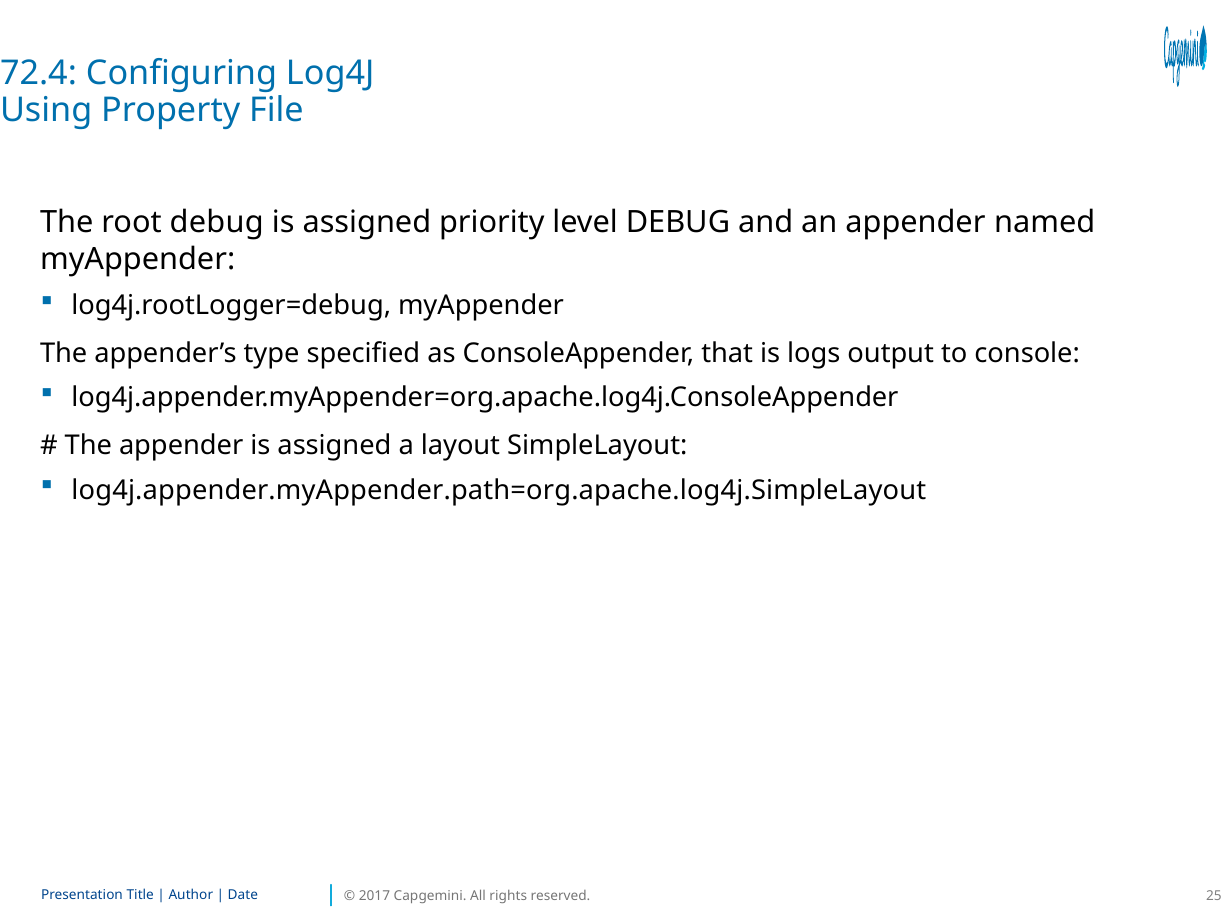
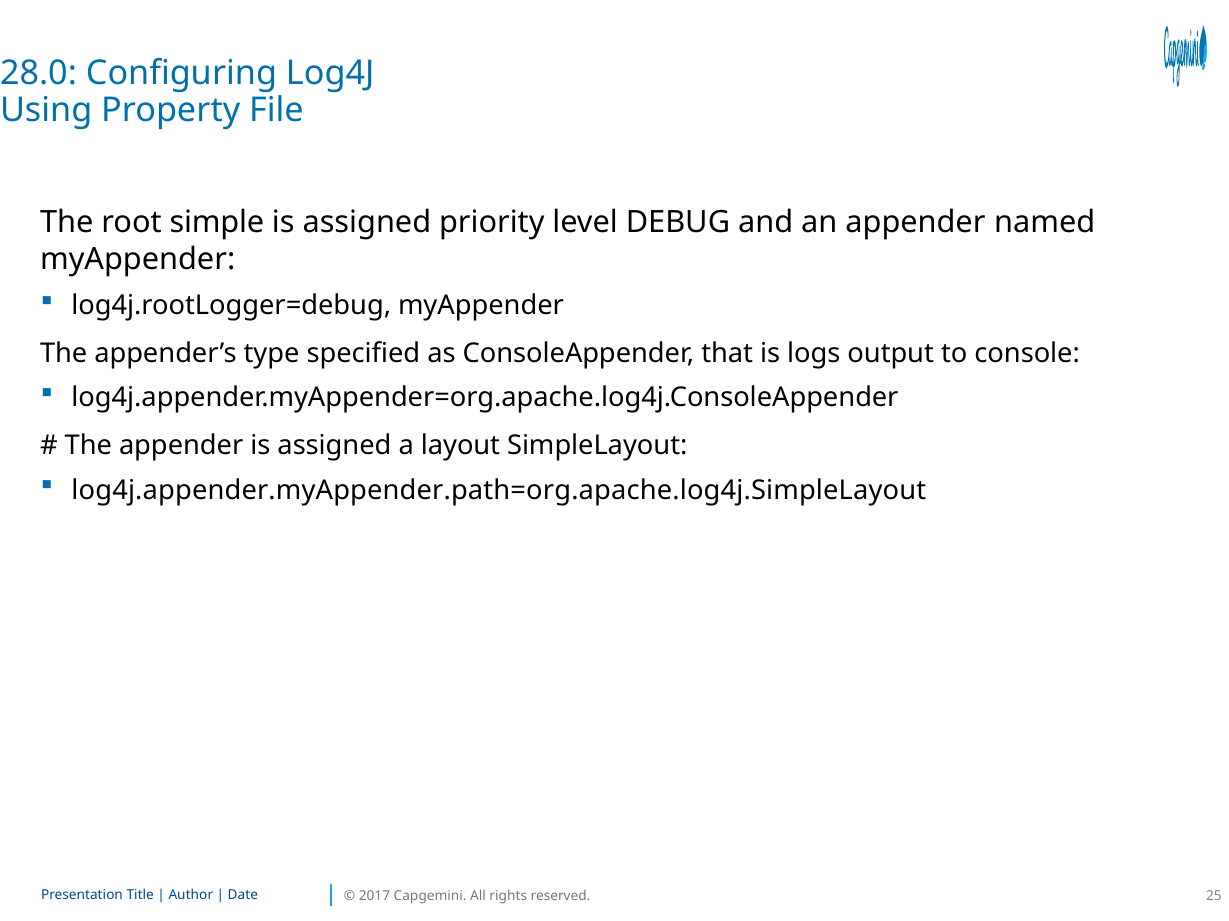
72.4: 72.4 -> 28.0
root debug: debug -> simple
